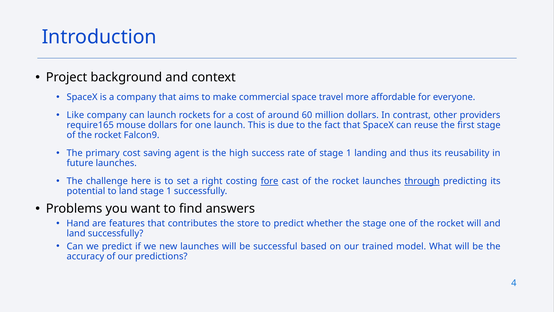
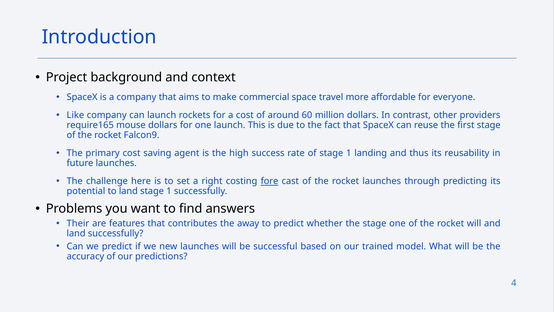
through underline: present -> none
Hand: Hand -> Their
store: store -> away
